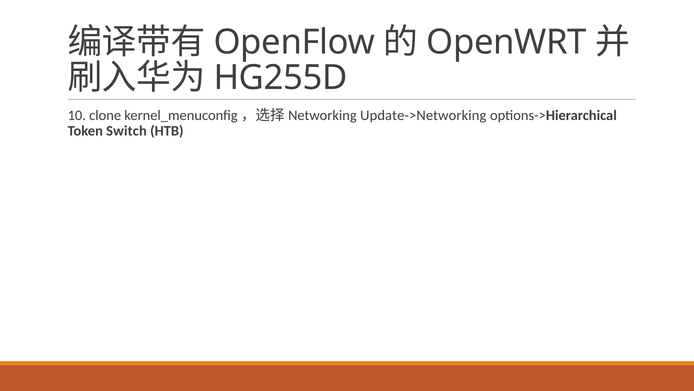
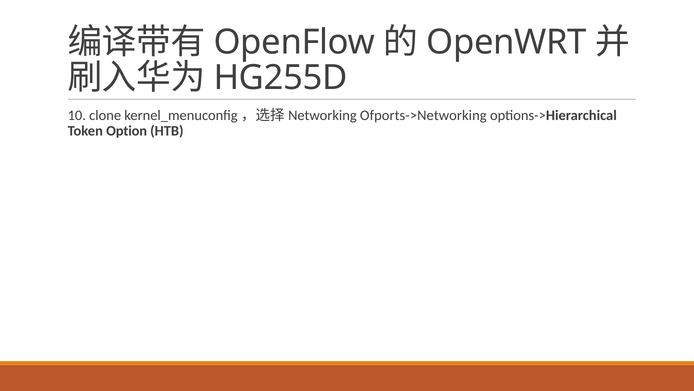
Update->Networking: Update->Networking -> Ofports->Networking
Switch: Switch -> Option
